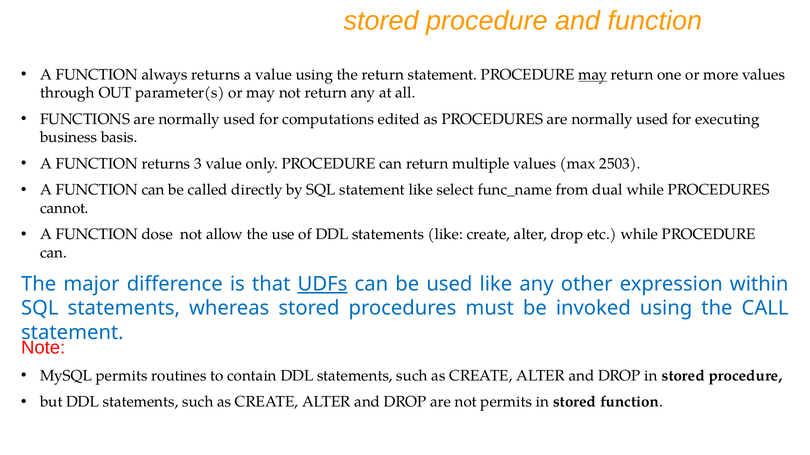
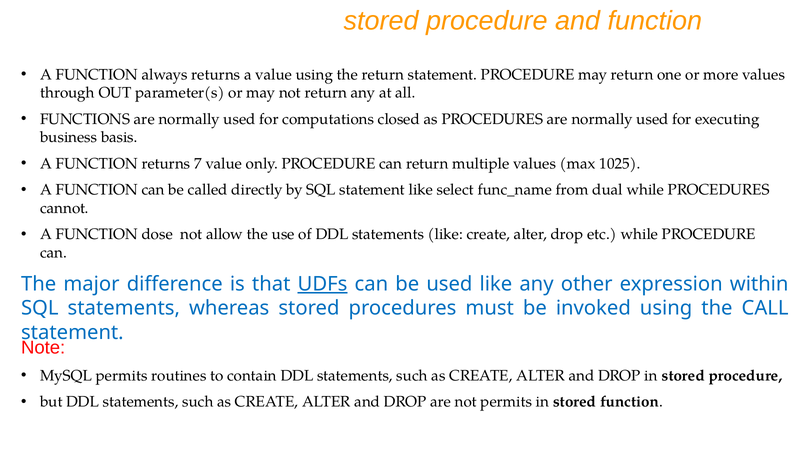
may at (593, 75) underline: present -> none
edited: edited -> closed
3: 3 -> 7
2503: 2503 -> 1025
